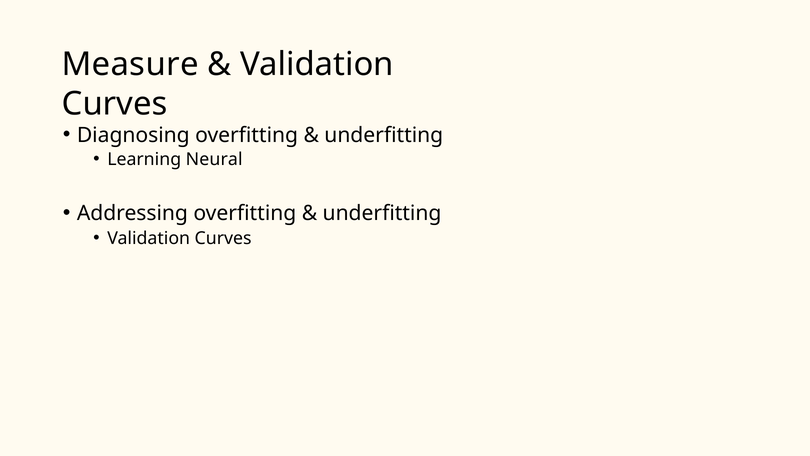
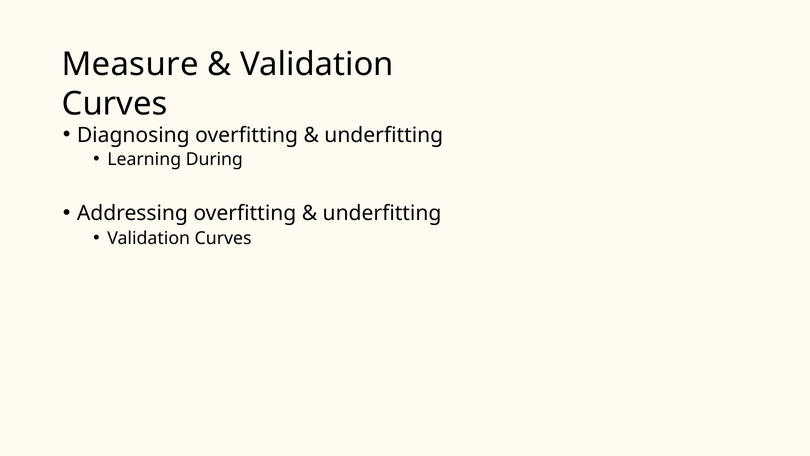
Neural: Neural -> During
